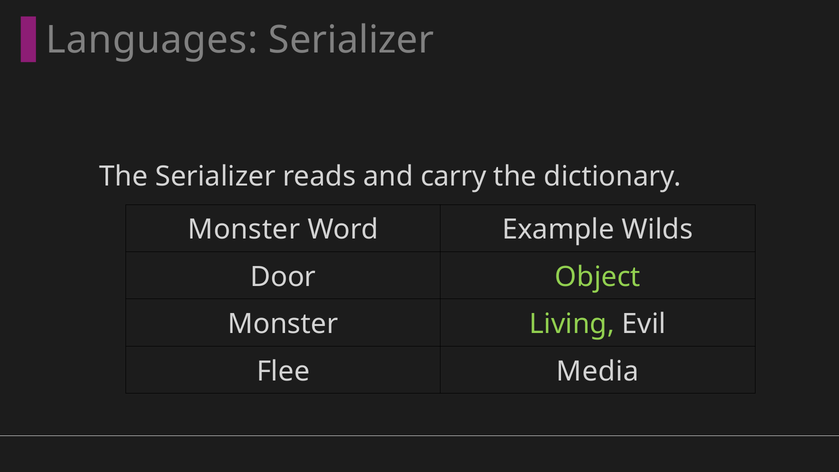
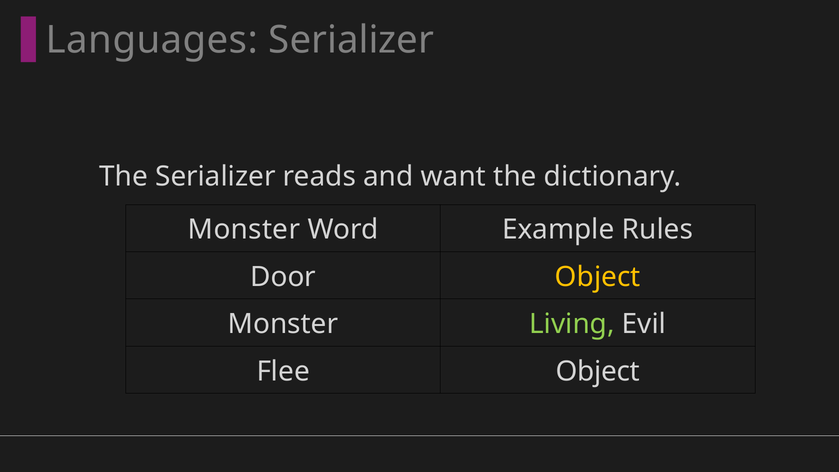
carry: carry -> want
Wilds: Wilds -> Rules
Object at (598, 277) colour: light green -> yellow
Flee Media: Media -> Object
